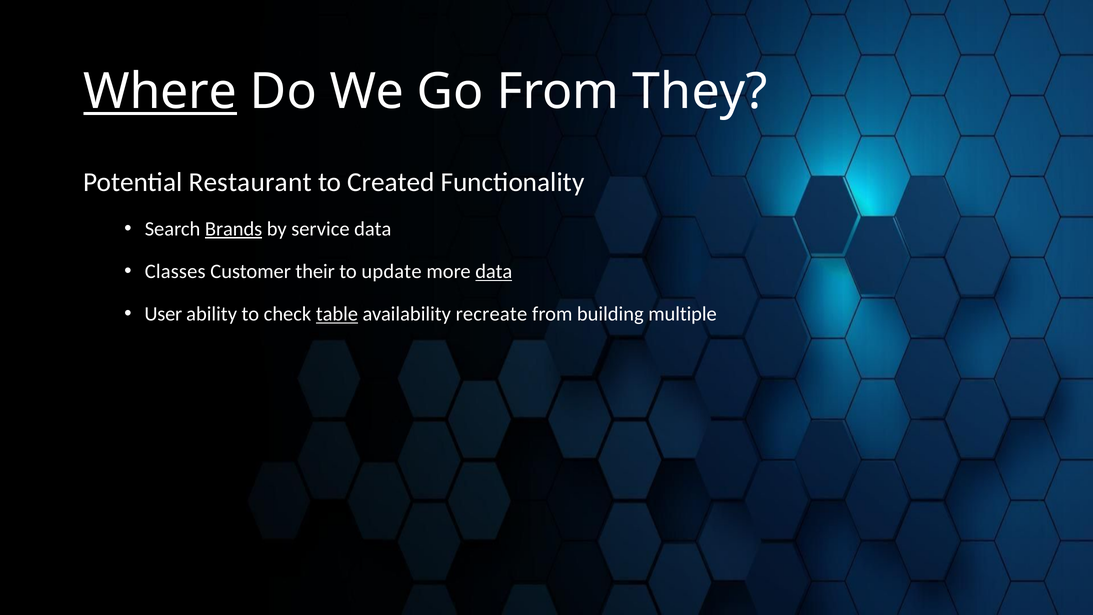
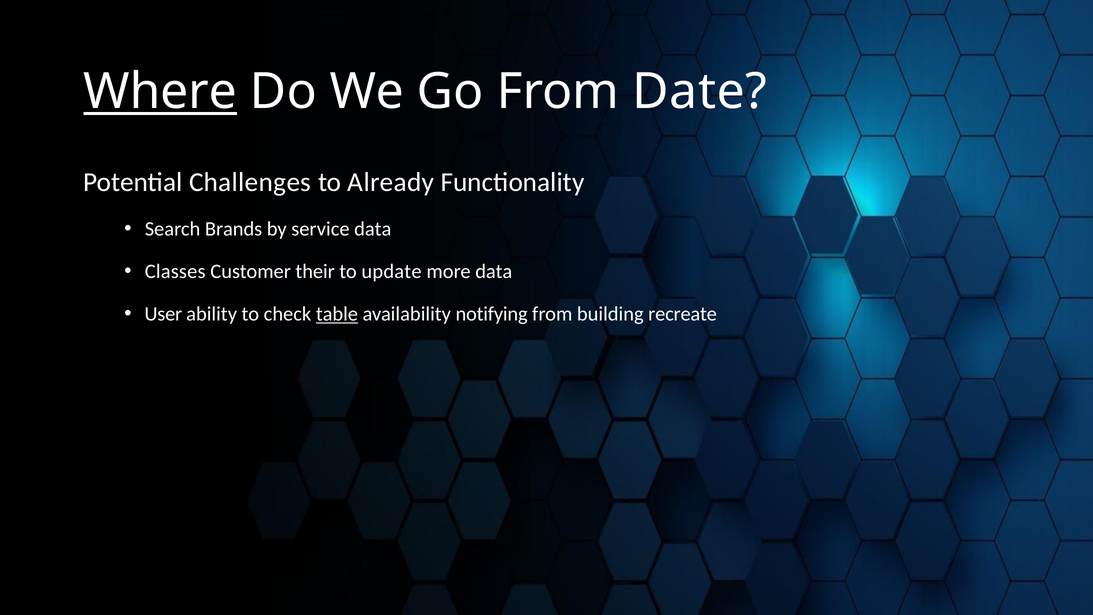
They: They -> Date
Restaurant: Restaurant -> Challenges
Created: Created -> Already
Brands underline: present -> none
data at (494, 272) underline: present -> none
recreate: recreate -> notifying
multiple: multiple -> recreate
